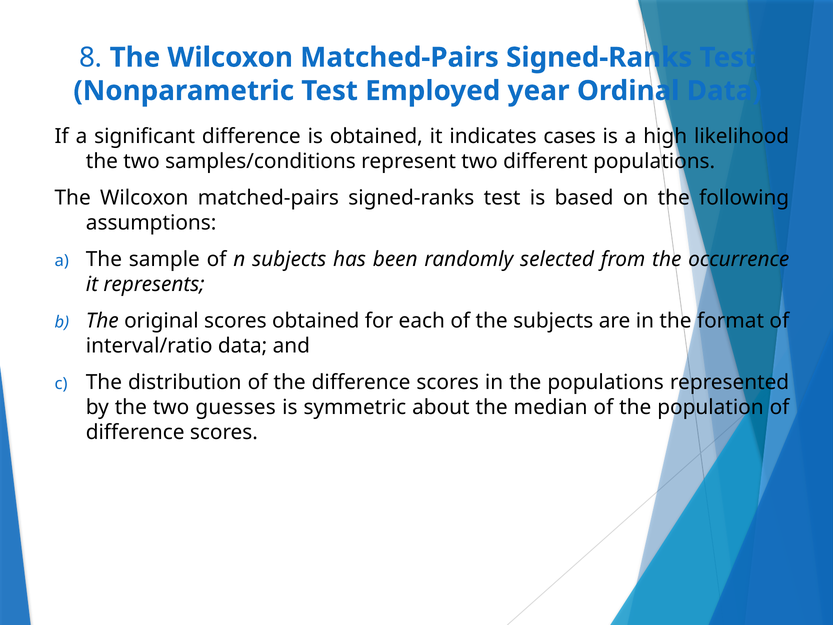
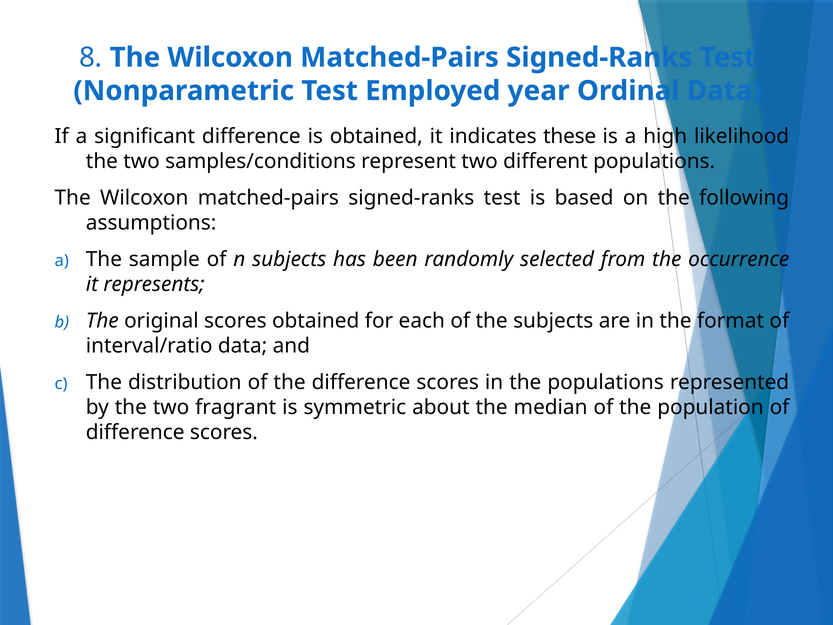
cases: cases -> these
guesses: guesses -> fragrant
